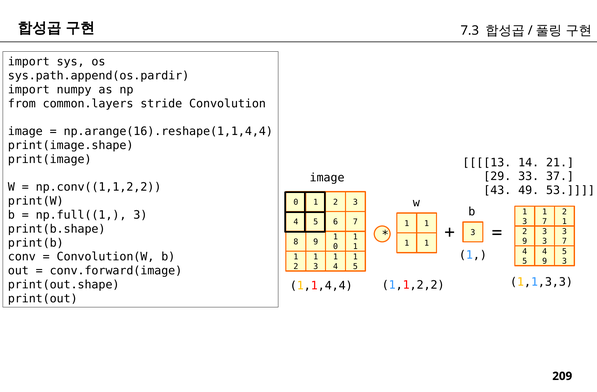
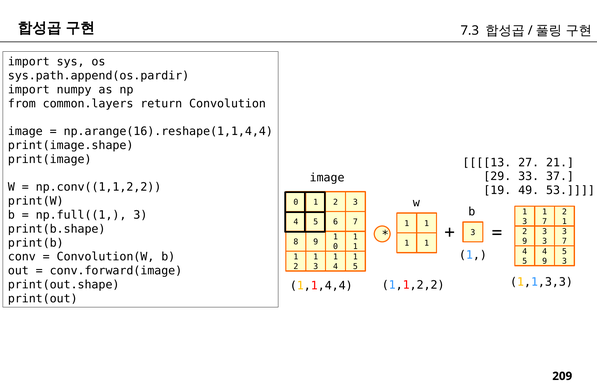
stride: stride -> return
14: 14 -> 27
43: 43 -> 19
